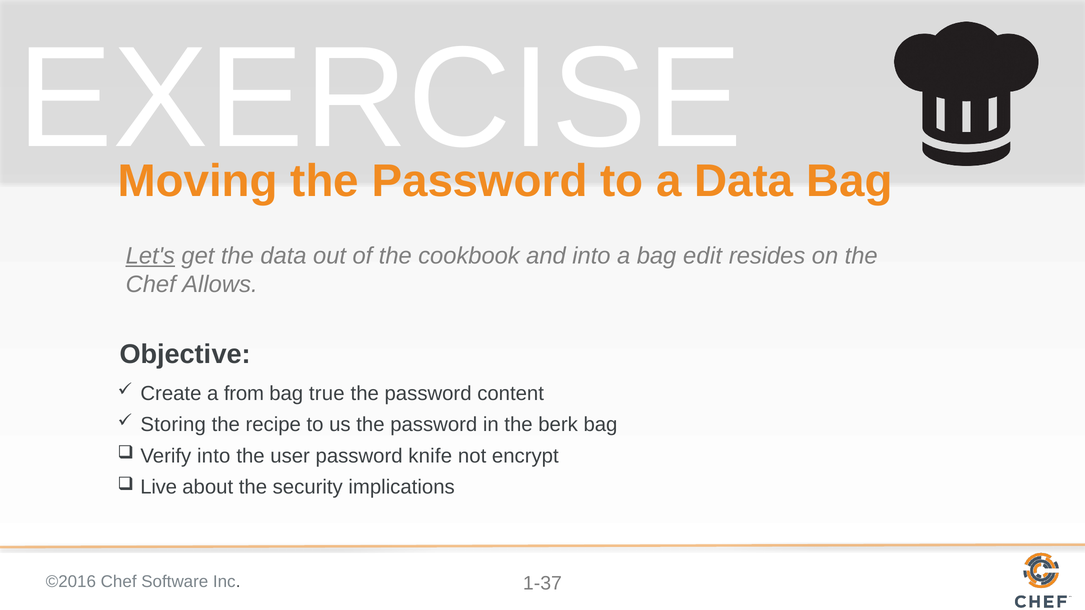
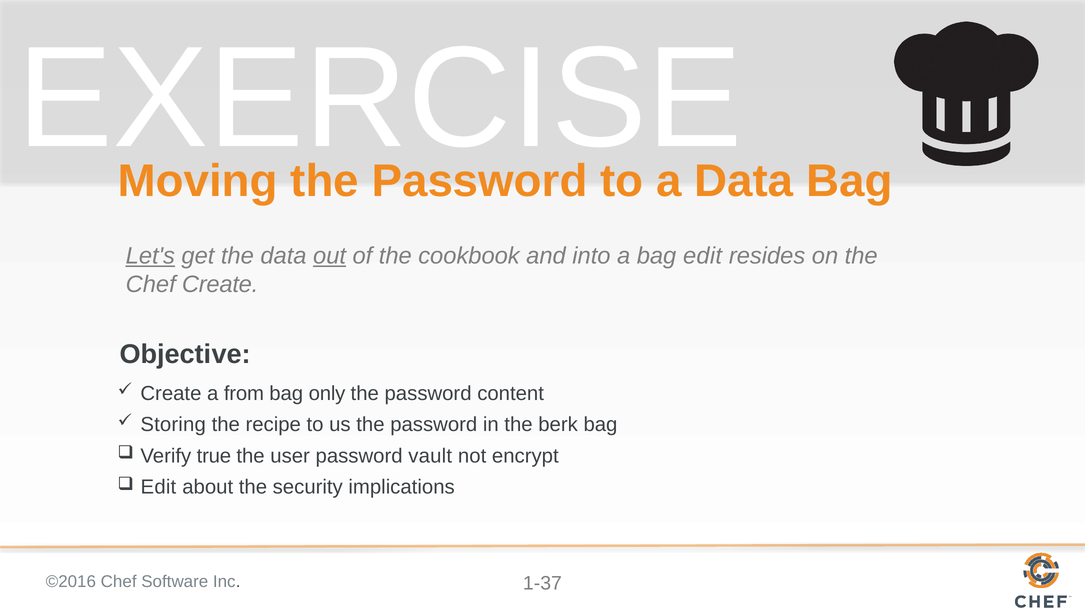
out underline: none -> present
Chef Allows: Allows -> Create
true: true -> only
Verify into: into -> true
knife: knife -> vault
Live at (159, 487): Live -> Edit
